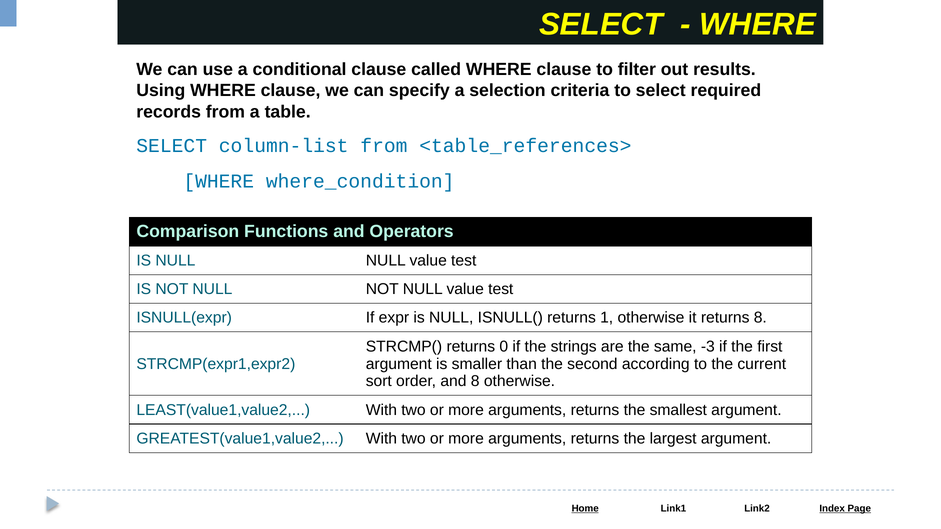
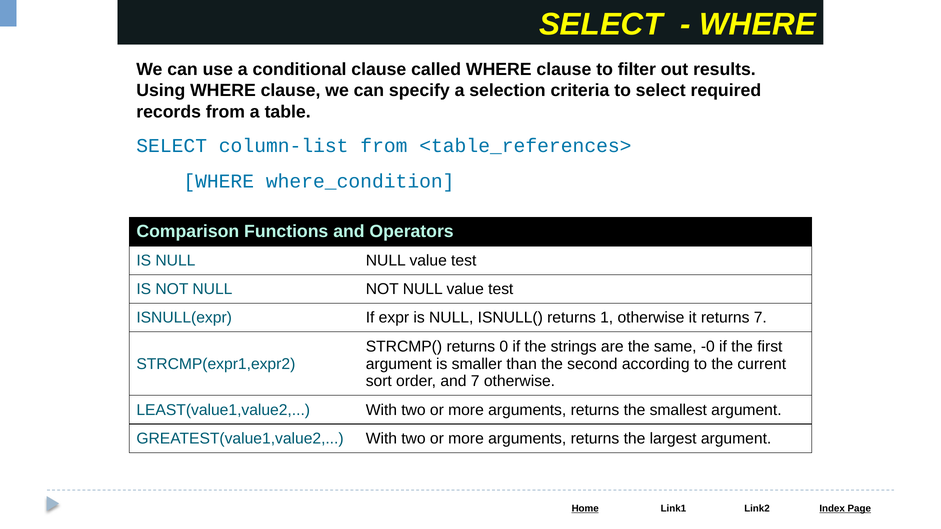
returns 8: 8 -> 7
-3: -3 -> -0
and 8: 8 -> 7
